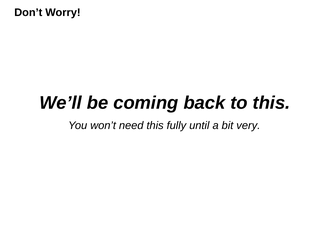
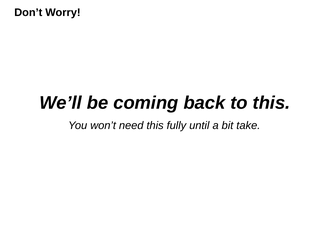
very: very -> take
